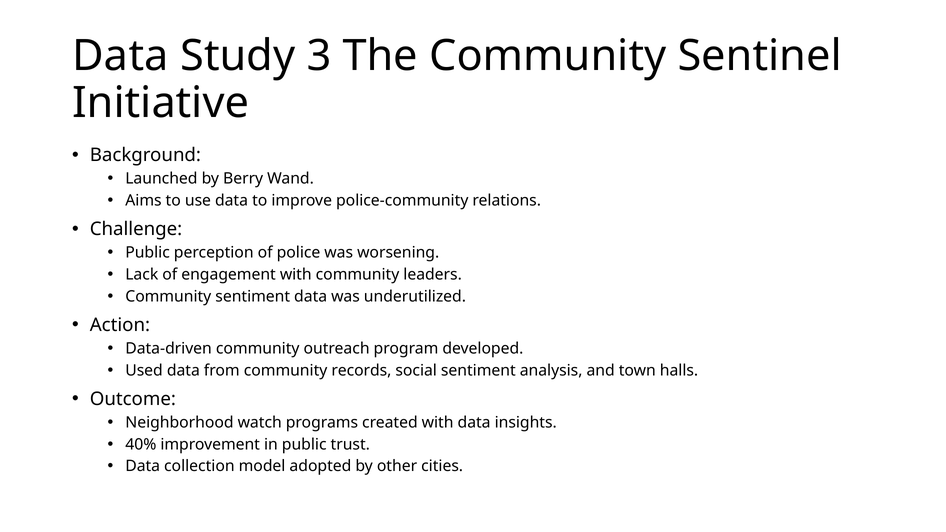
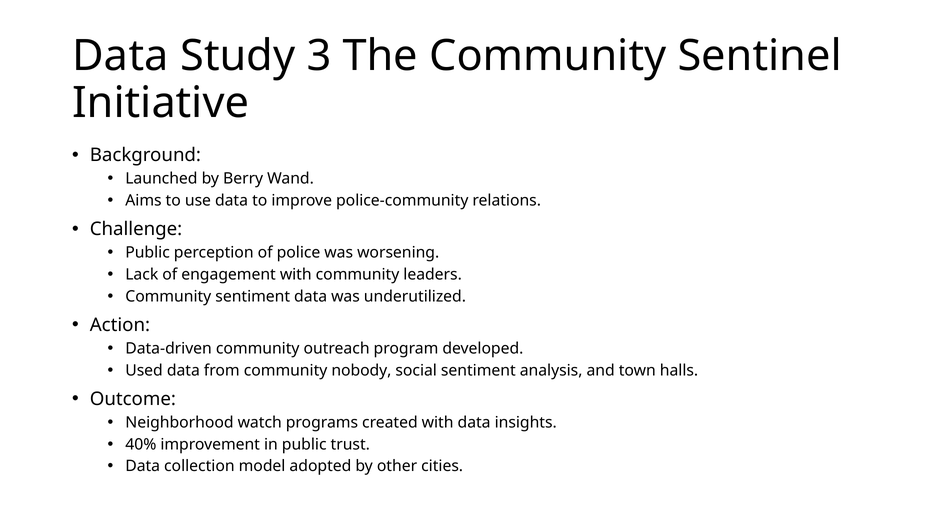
records: records -> nobody
